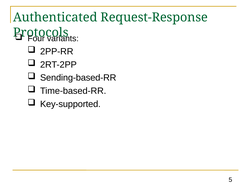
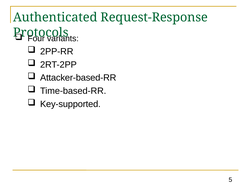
Sending-based-RR: Sending-based-RR -> Attacker-based-RR
